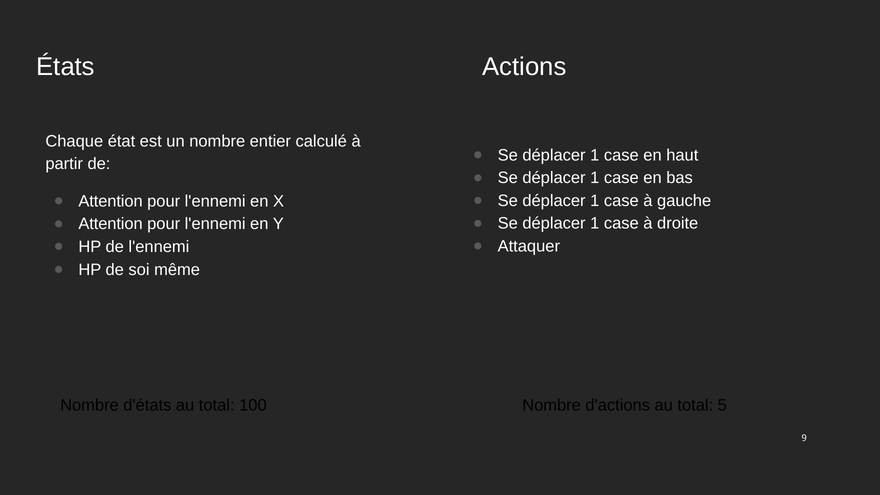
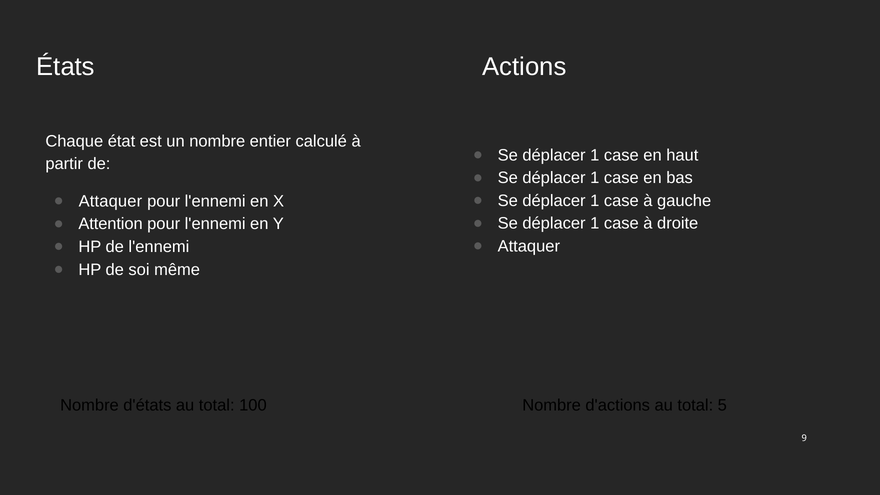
Attention at (111, 201): Attention -> Attaquer
